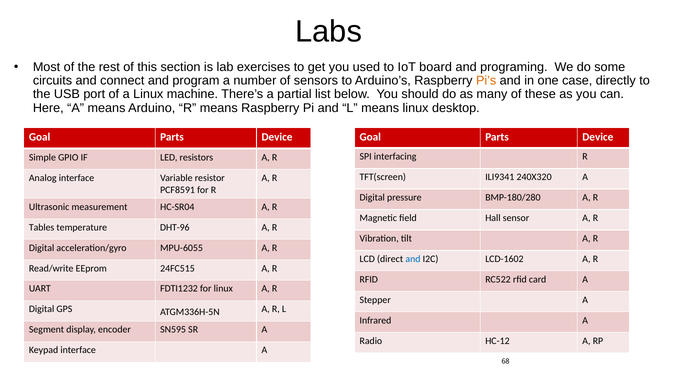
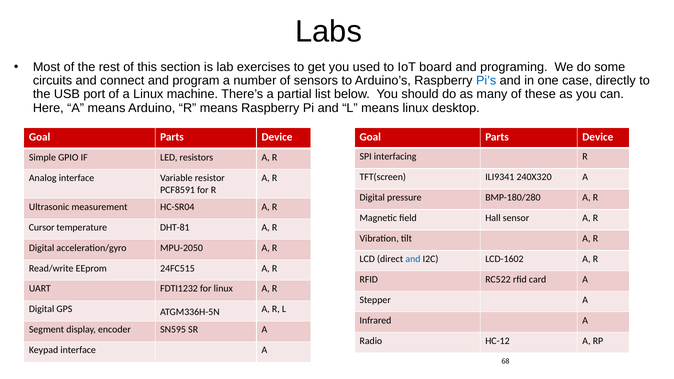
Pi’s colour: orange -> blue
Tables: Tables -> Cursor
DHT-96: DHT-96 -> DHT-81
MPU-6055: MPU-6055 -> MPU-2050
